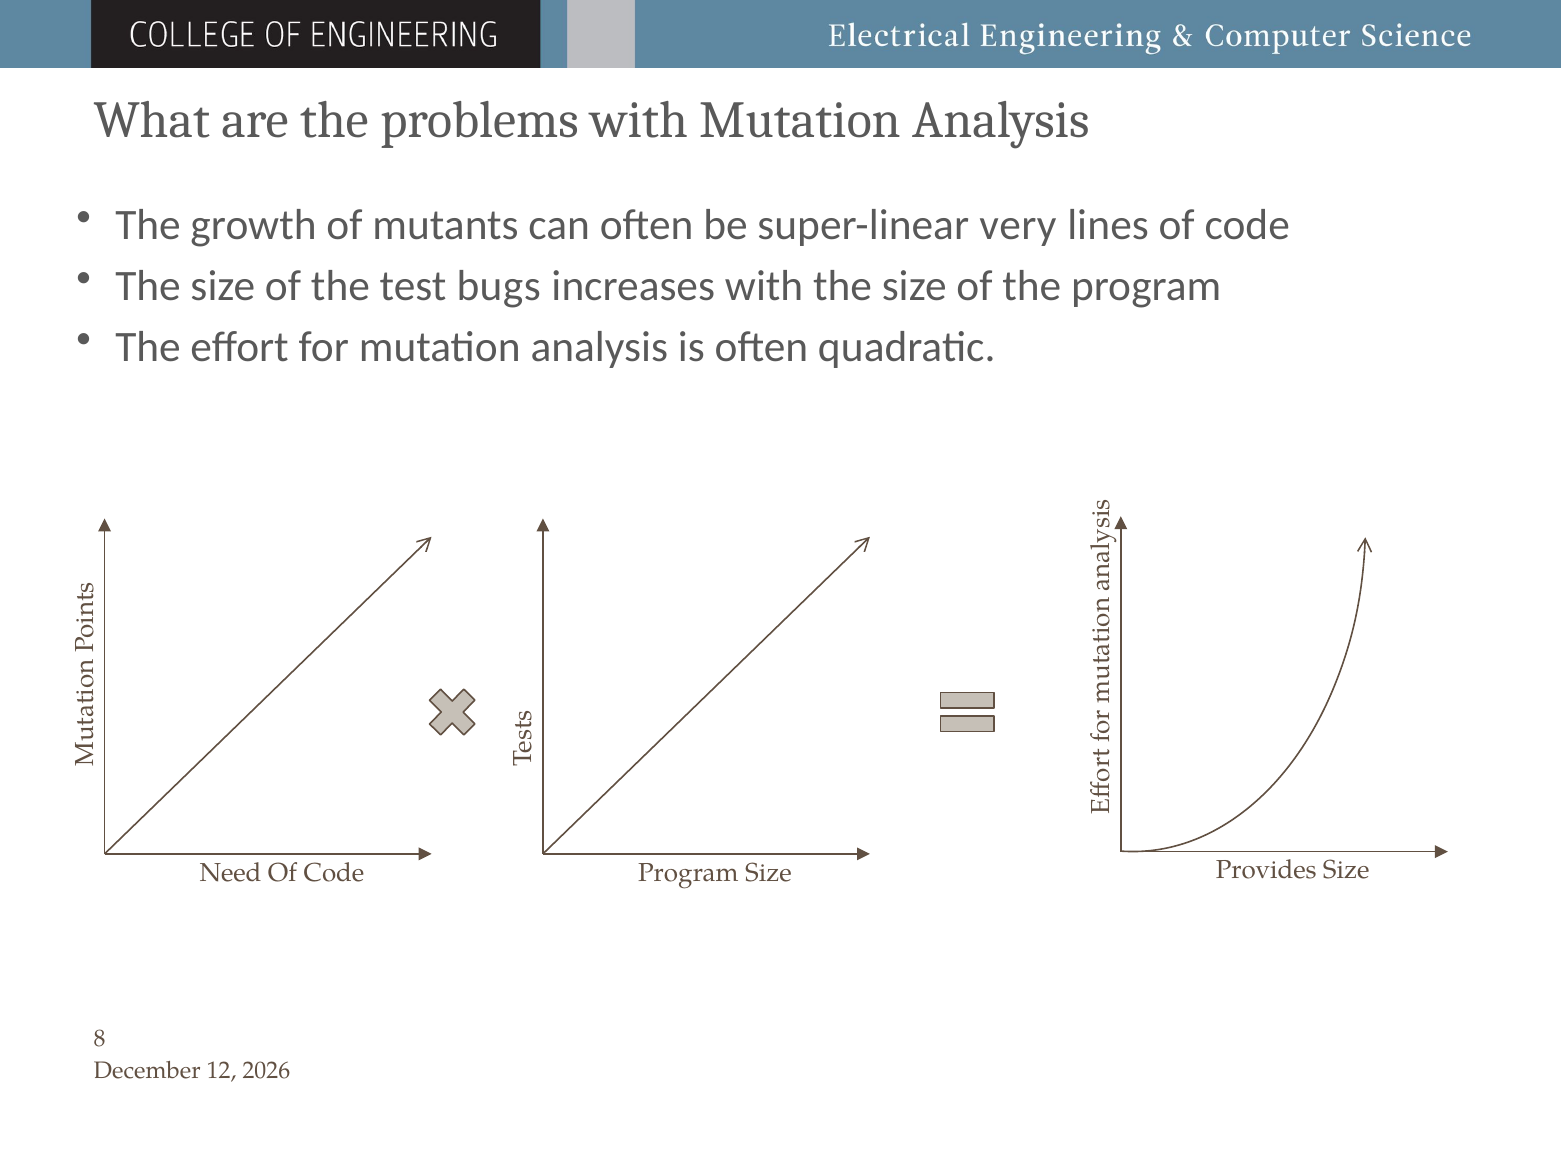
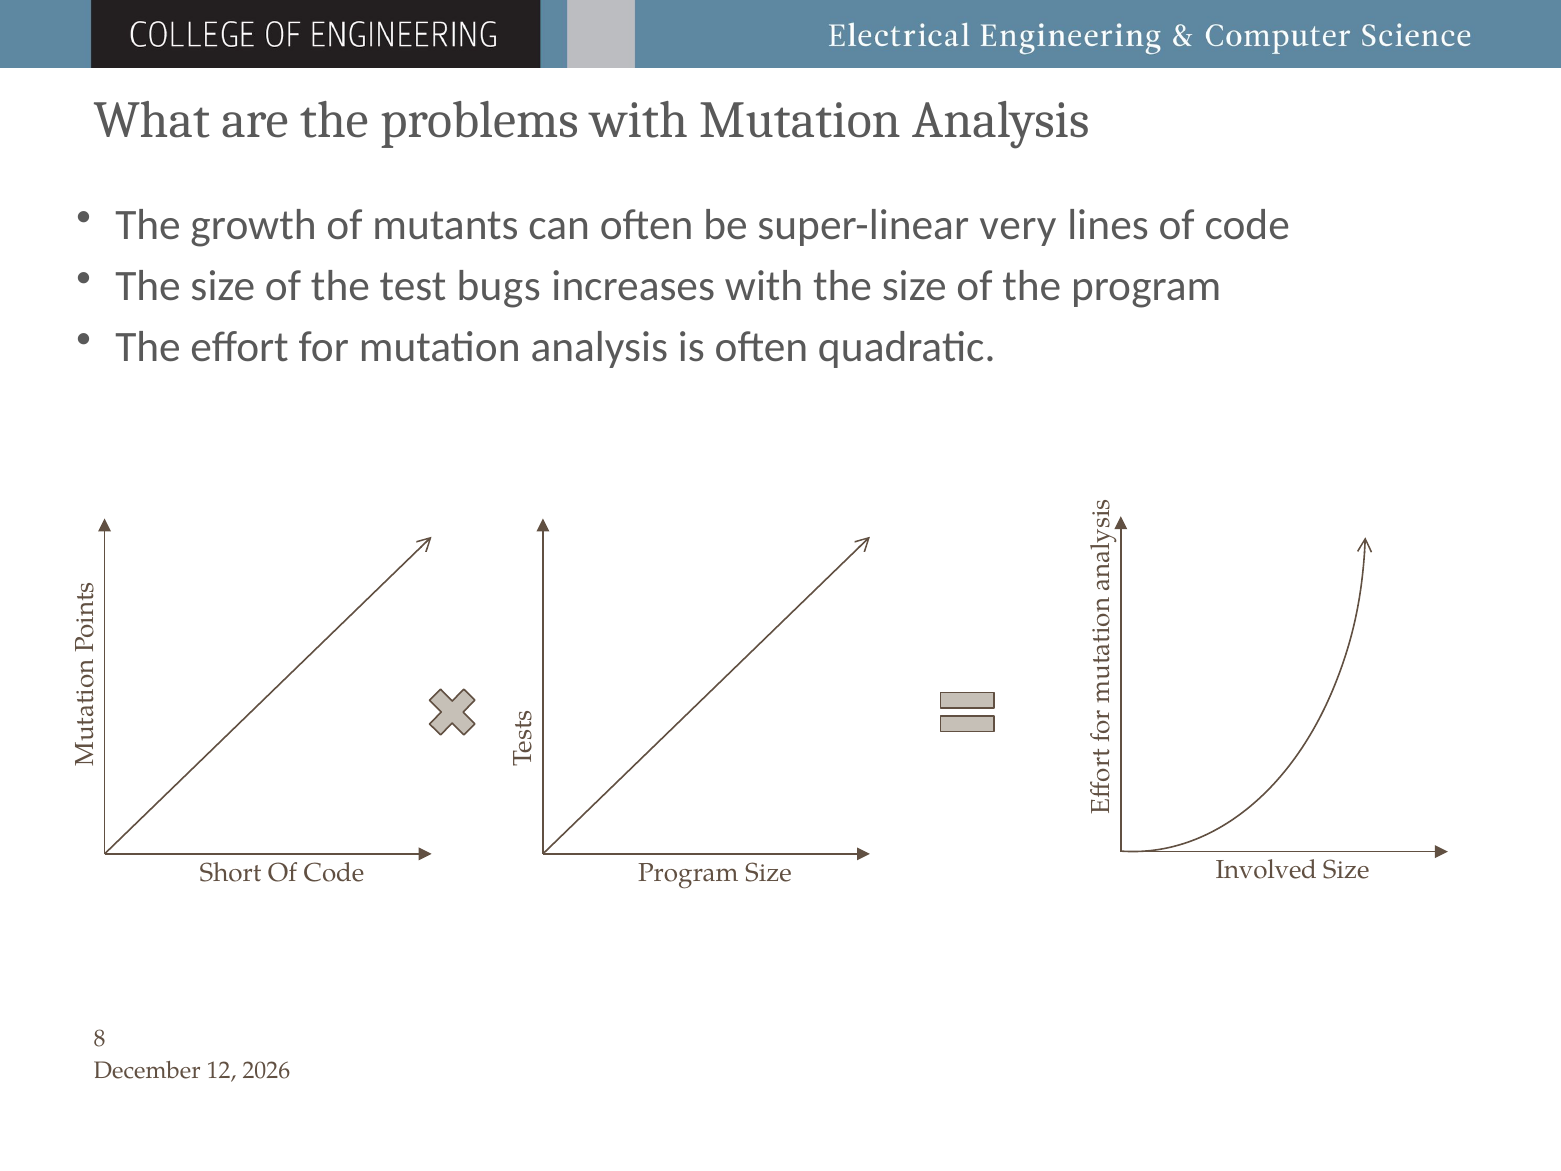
Provides: Provides -> Involved
Need: Need -> Short
